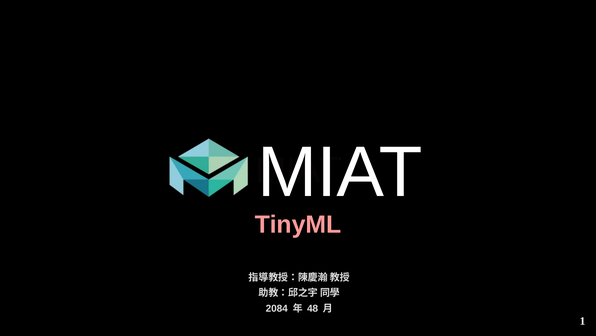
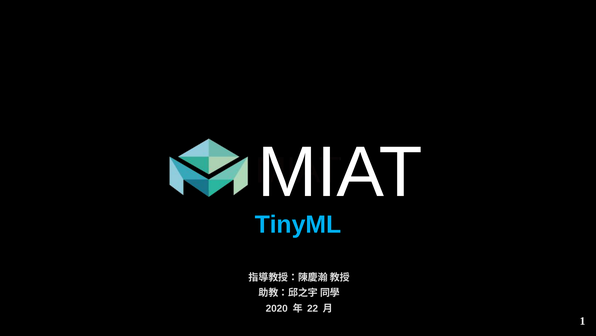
TinyML colour: pink -> light blue
2084: 2084 -> 2020
48: 48 -> 22
